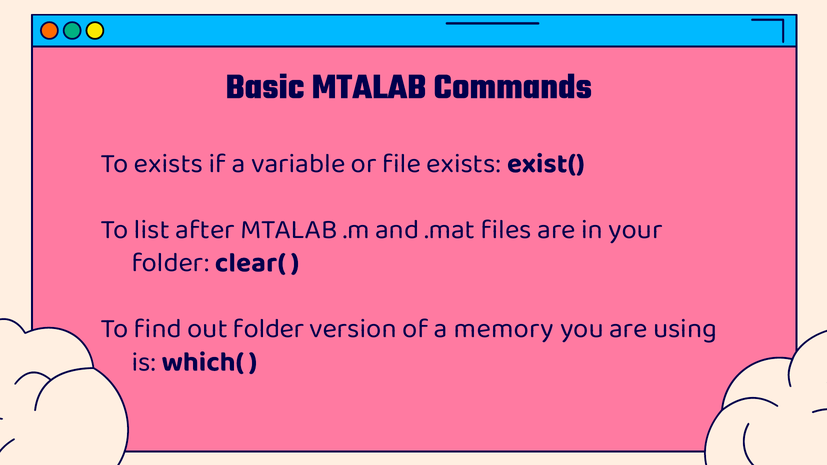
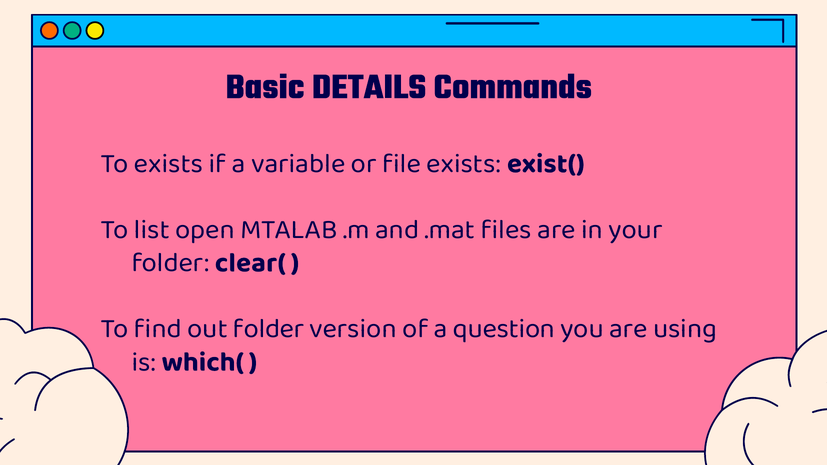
Basic MTALAB: MTALAB -> DETAILS
after: after -> open
memory: memory -> question
